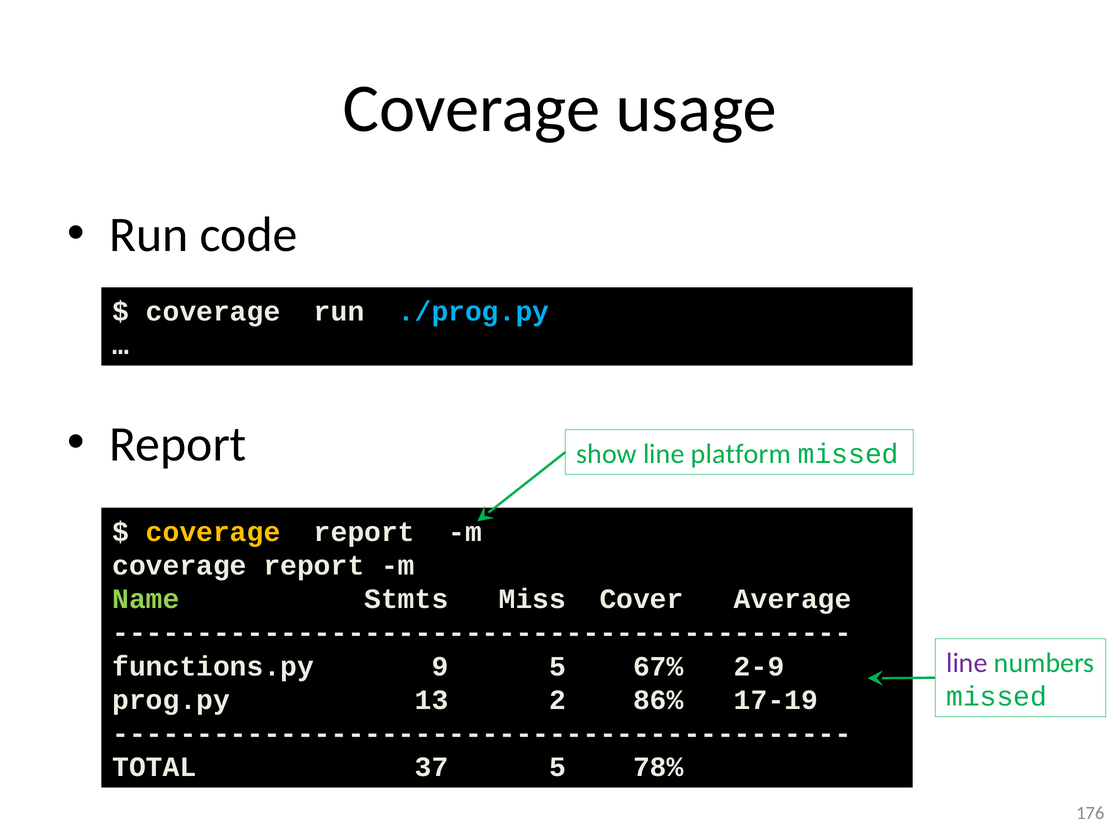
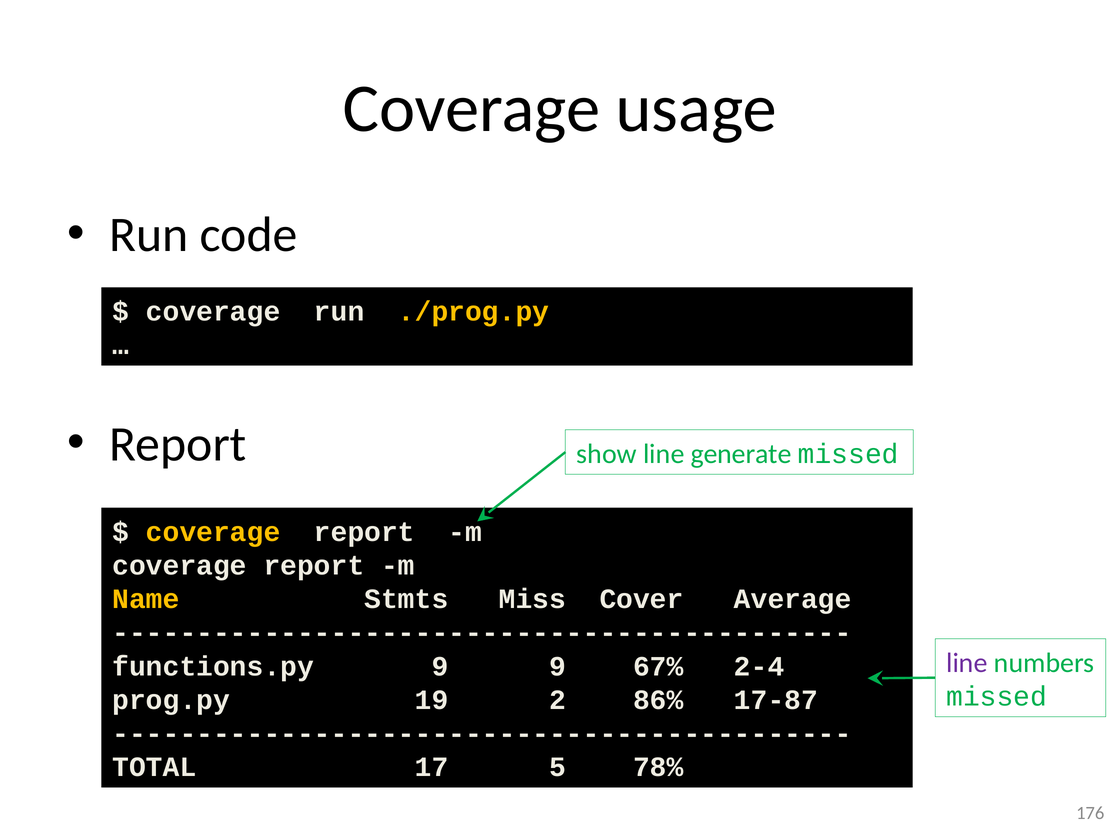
./prog.py colour: light blue -> yellow
platform: platform -> generate
Name colour: light green -> yellow
9 5: 5 -> 9
2-9: 2-9 -> 2-4
13: 13 -> 19
17-19: 17-19 -> 17-87
37: 37 -> 17
